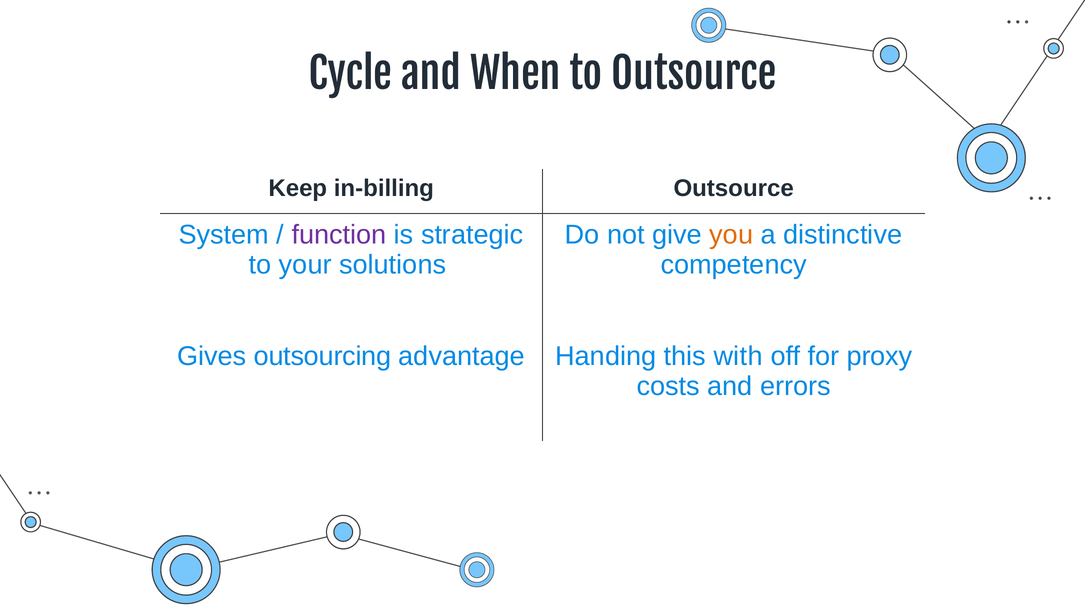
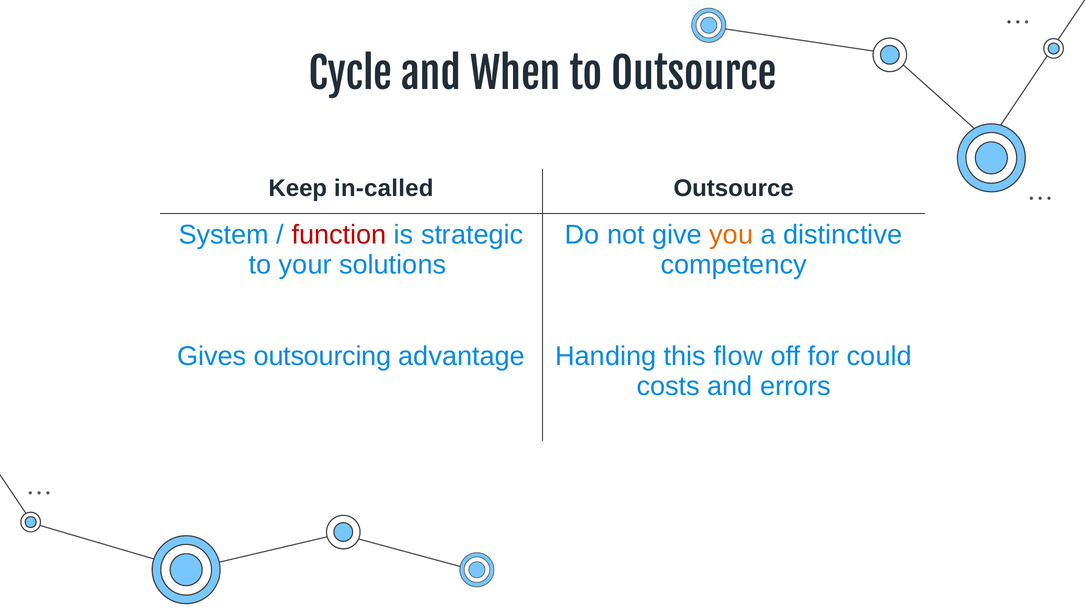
in-billing: in-billing -> in-called
function colour: purple -> red
with: with -> flow
proxy: proxy -> could
